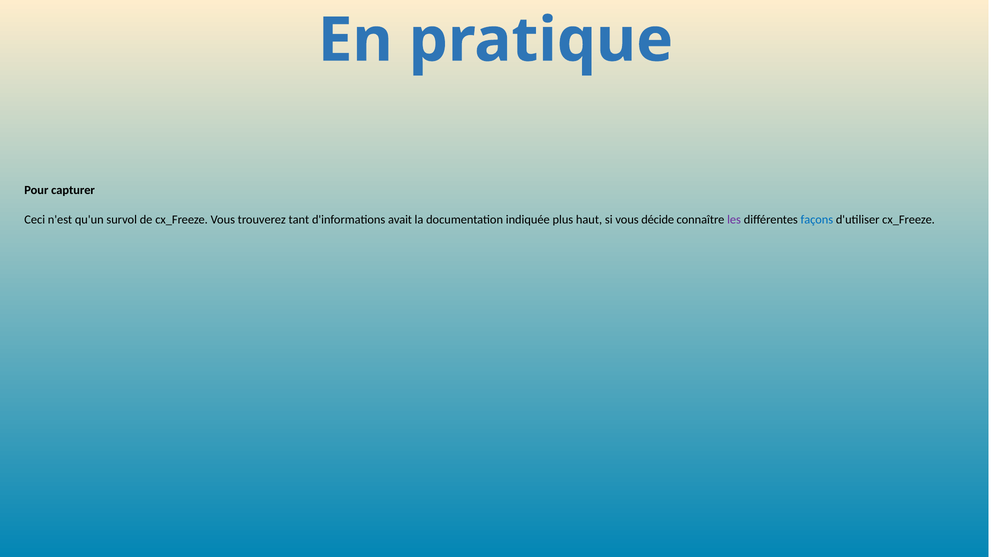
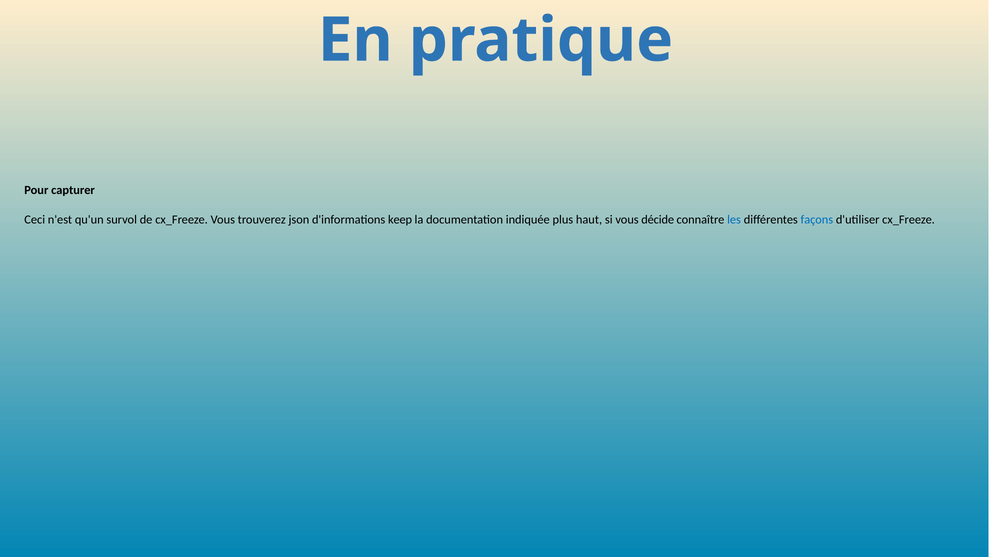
tant: tant -> json
avait: avait -> keep
les colour: purple -> blue
